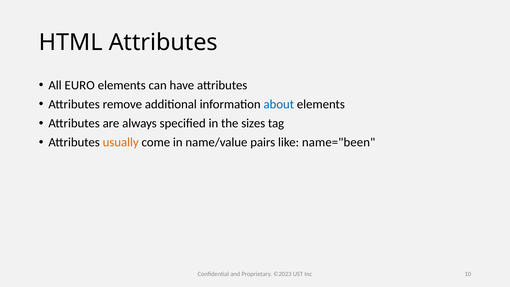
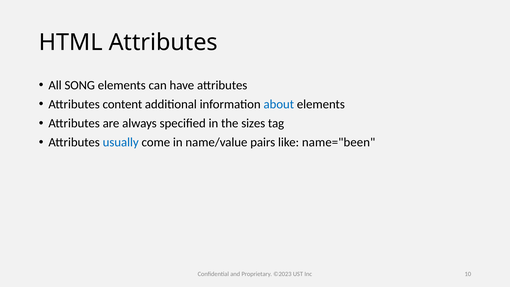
EURO: EURO -> SONG
remove: remove -> content
usually colour: orange -> blue
